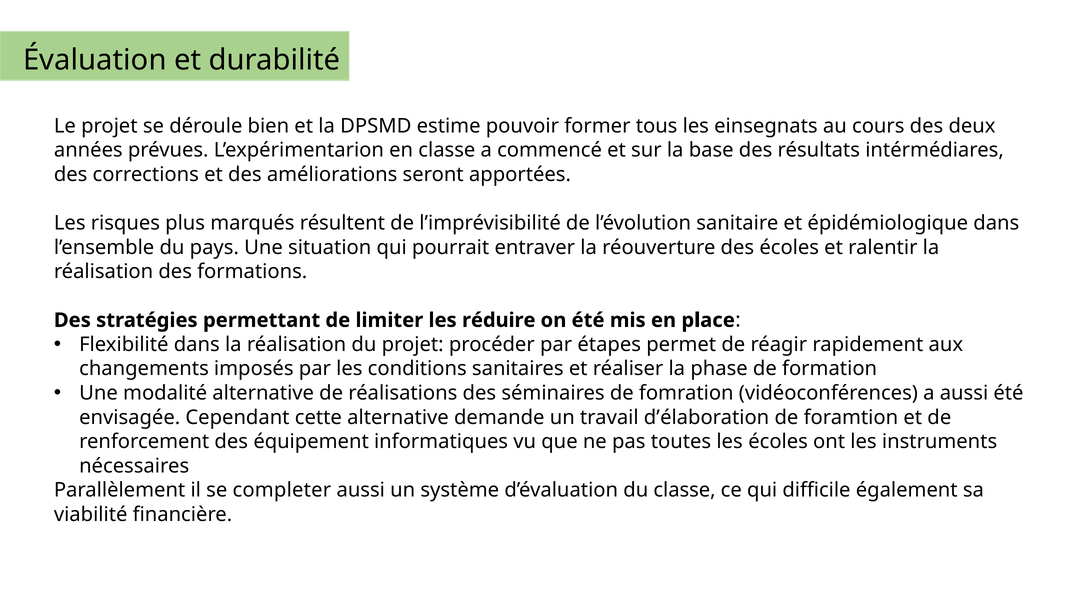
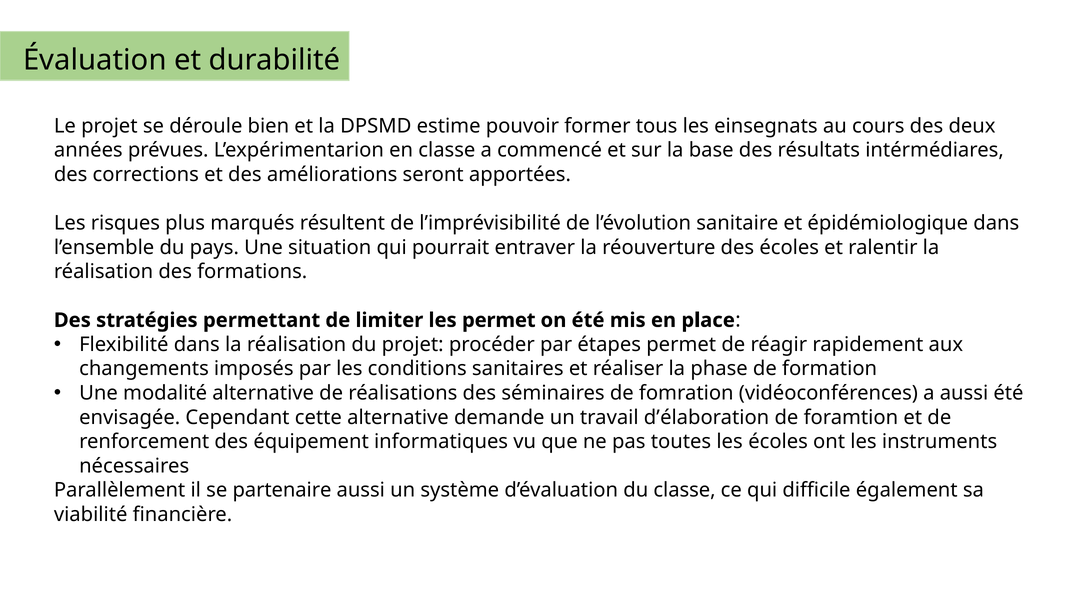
les réduire: réduire -> permet
completer: completer -> partenaire
